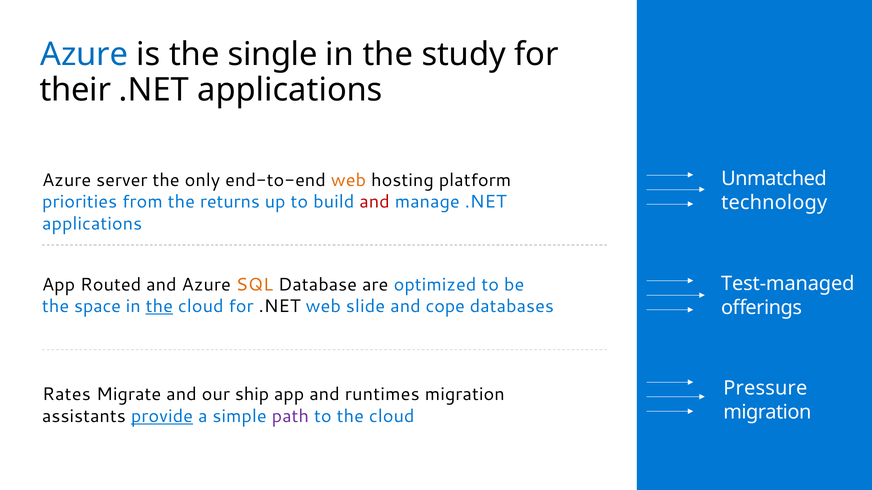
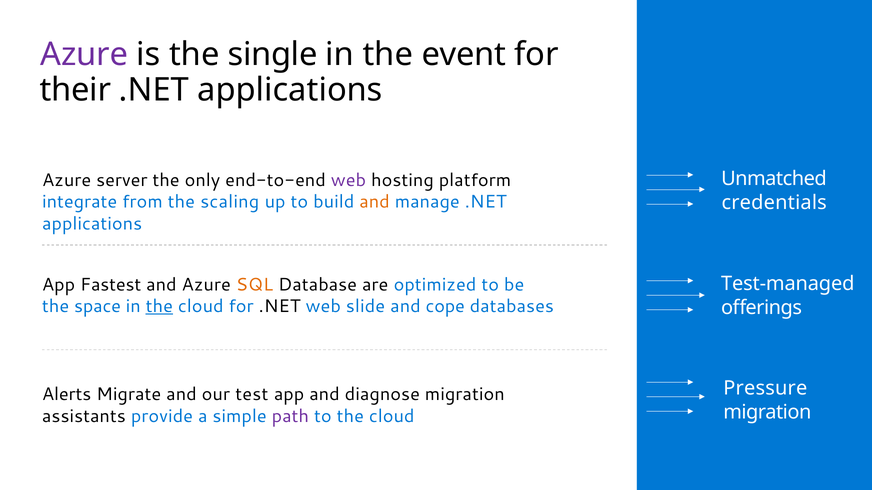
Azure at (84, 55) colour: blue -> purple
study: study -> event
web at (348, 180) colour: orange -> purple
priorities: priorities -> integrate
returns: returns -> scaling
and at (375, 202) colour: red -> orange
technology: technology -> credentials
Routed: Routed -> Fastest
Rates: Rates -> Alerts
ship: ship -> test
runtimes: runtimes -> diagnose
provide underline: present -> none
